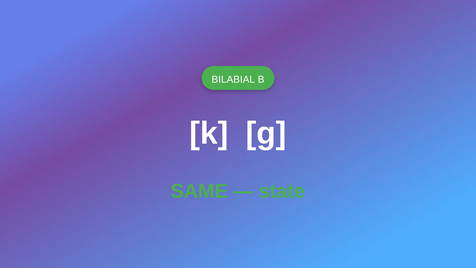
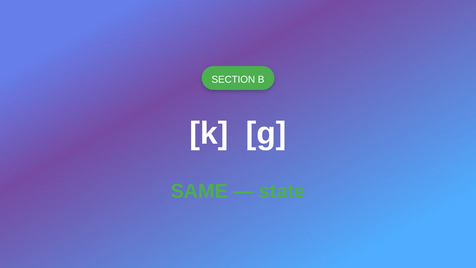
BILABIAL: BILABIAL -> SECTION
